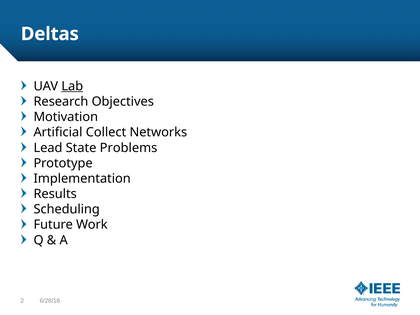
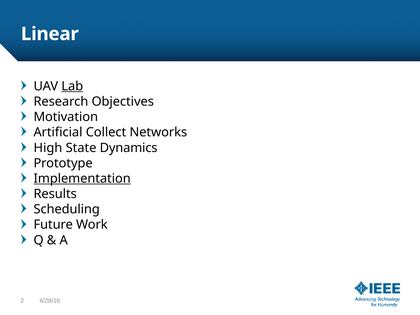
Deltas: Deltas -> Linear
Lead: Lead -> High
Problems: Problems -> Dynamics
Implementation underline: none -> present
